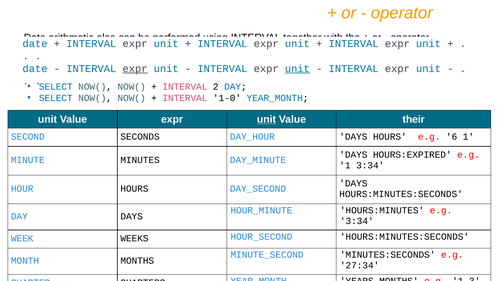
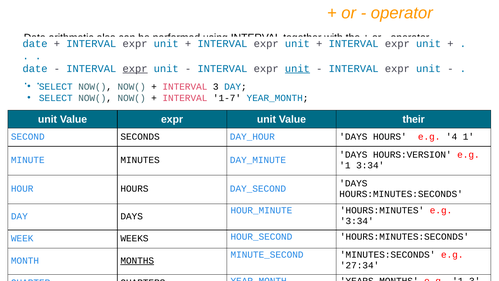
2: 2 -> 3
1-0: 1-0 -> 1-7
unit at (266, 119) underline: present -> none
6: 6 -> 4
HOURS:EXPIRED: HOURS:EXPIRED -> HOURS:VERSION
MONTHS underline: none -> present
